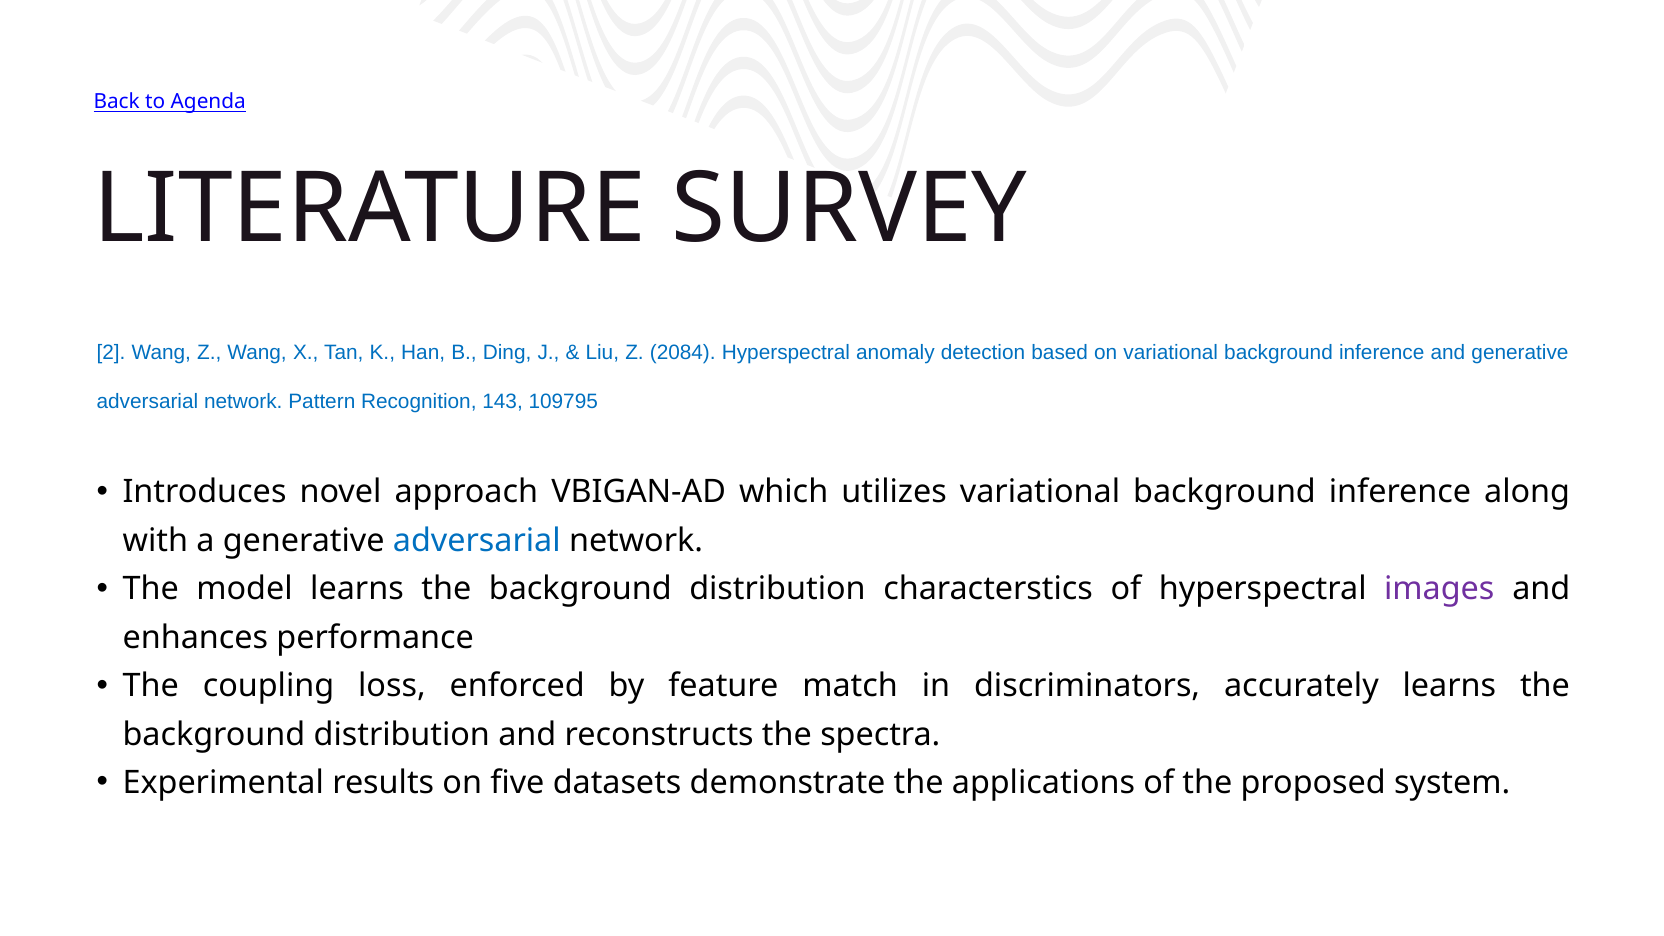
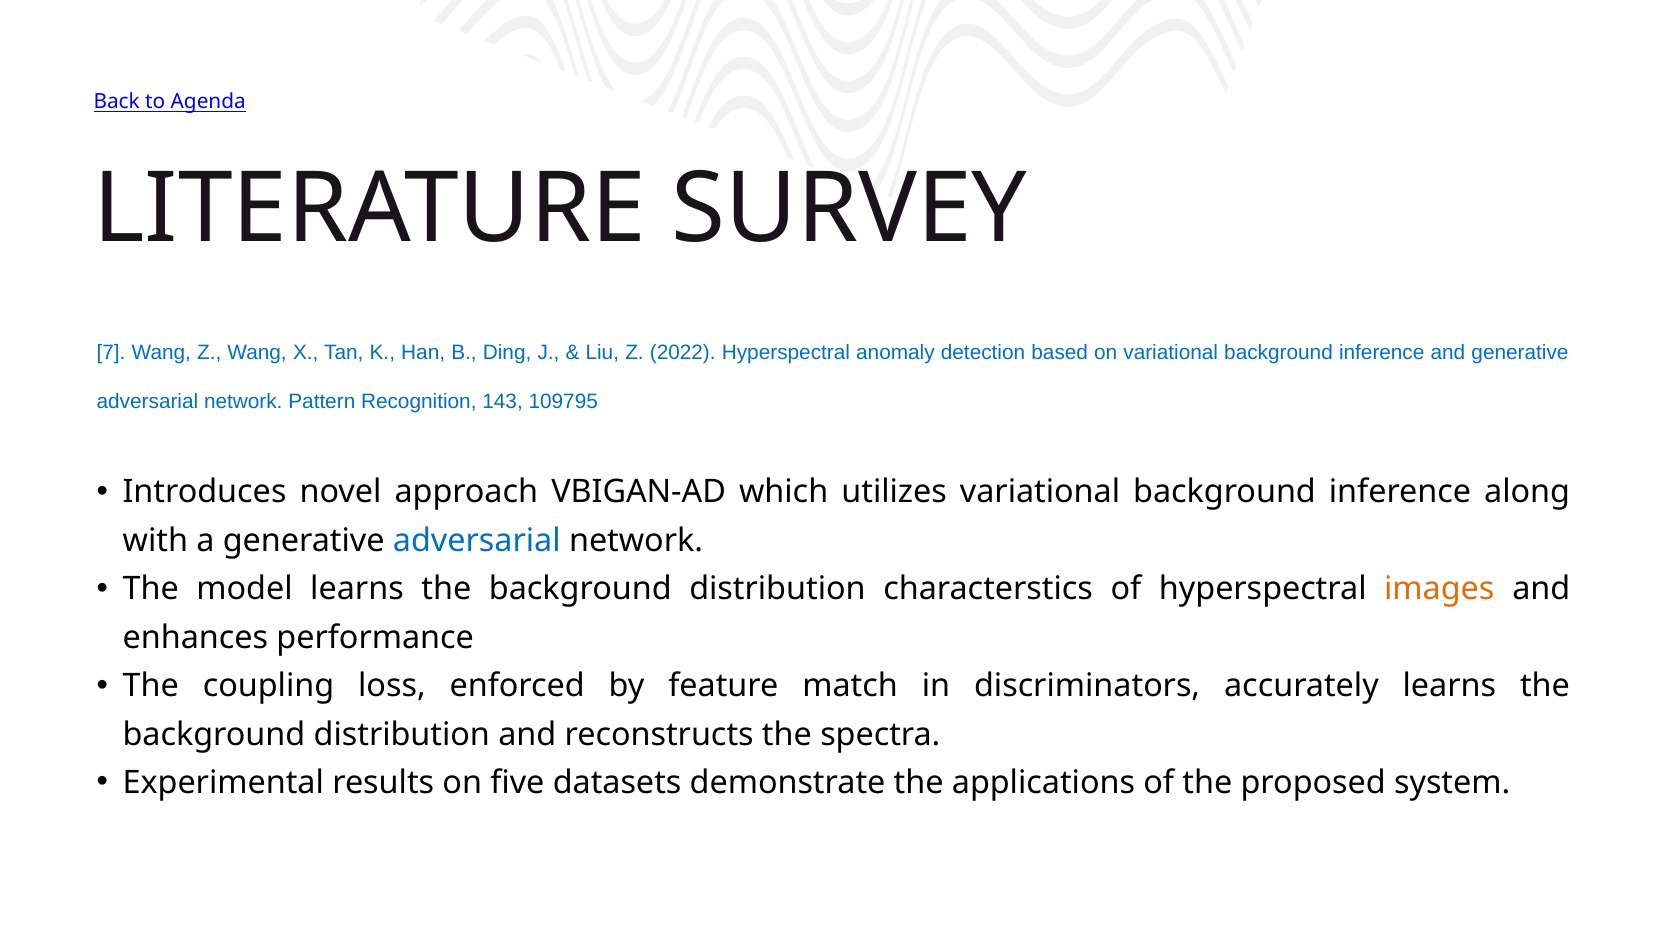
2: 2 -> 7
2084: 2084 -> 2022
images colour: purple -> orange
